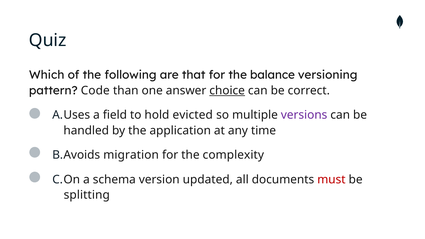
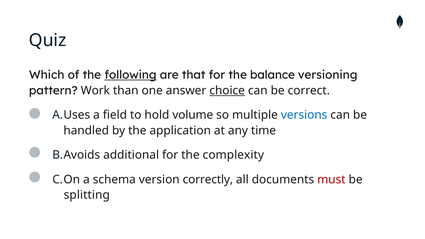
following underline: none -> present
Code: Code -> Work
evicted: evicted -> volume
versions colour: purple -> blue
migration: migration -> additional
updated: updated -> correctly
